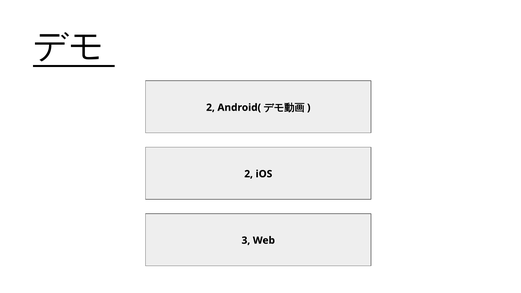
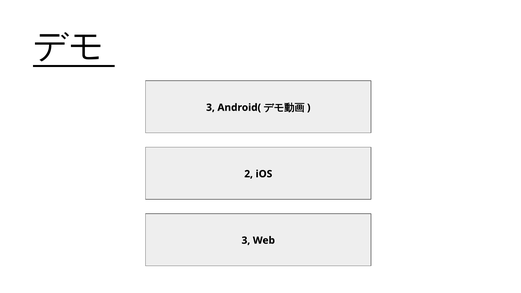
2 at (210, 108): 2 -> 3
